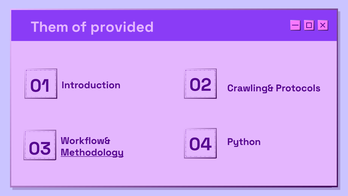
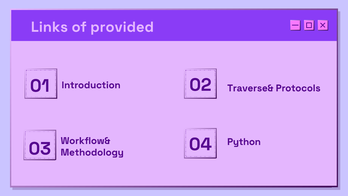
Them: Them -> Links
Crawling&: Crawling& -> Traverse&
Methodology underline: present -> none
